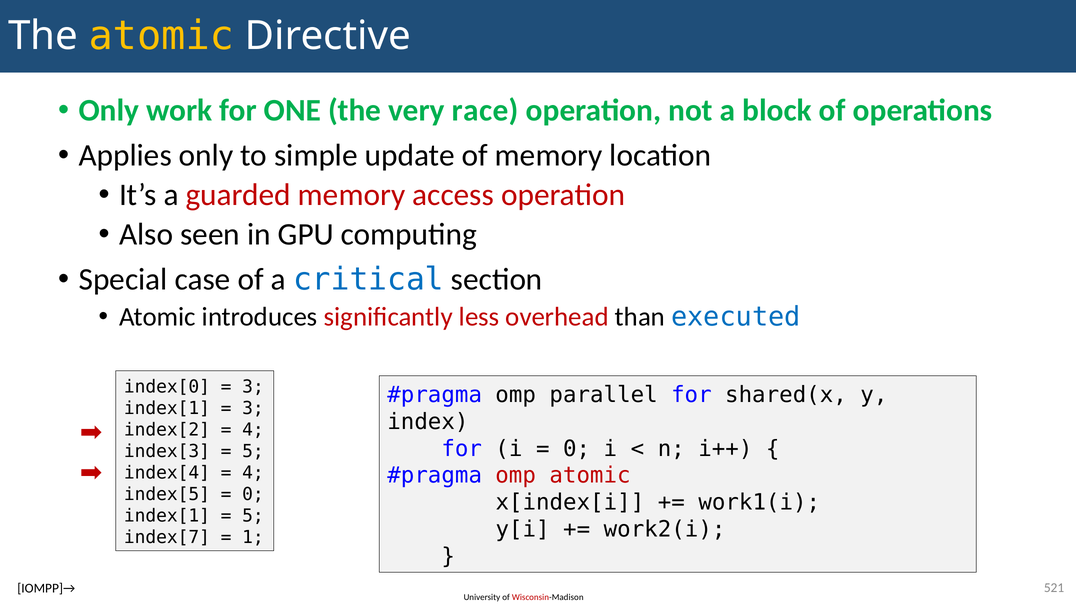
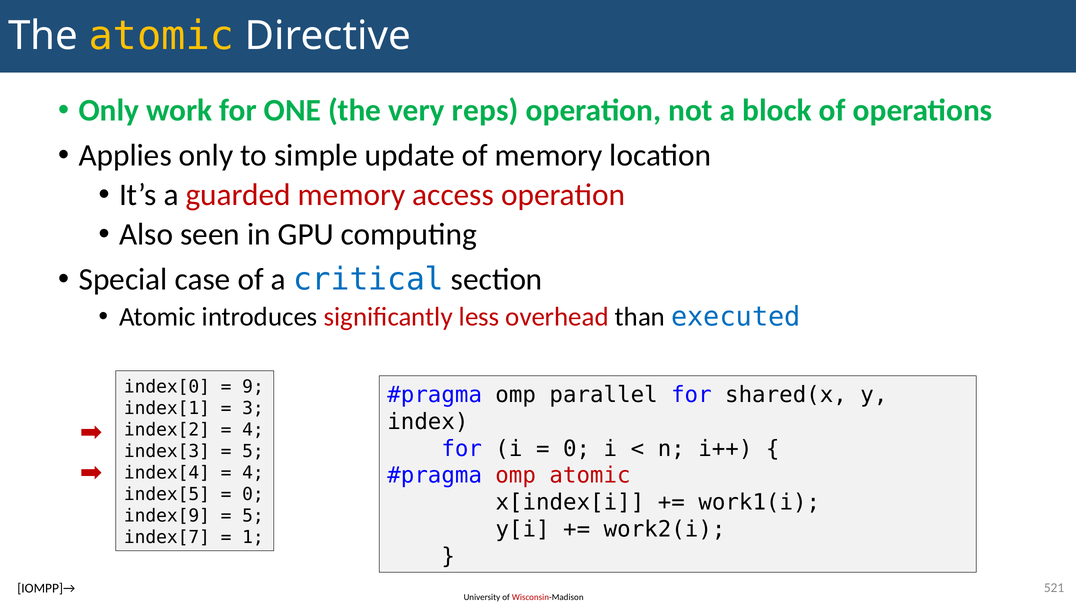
race: race -> reps
3 at (253, 387): 3 -> 9
index[1 at (167, 516): index[1 -> index[9
